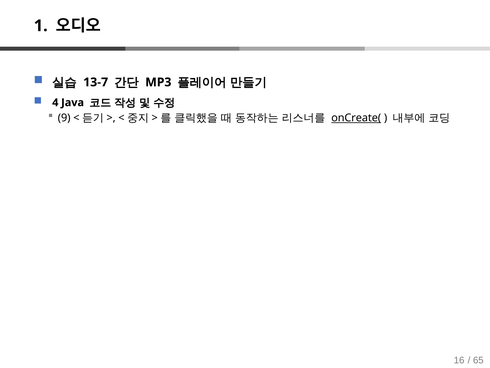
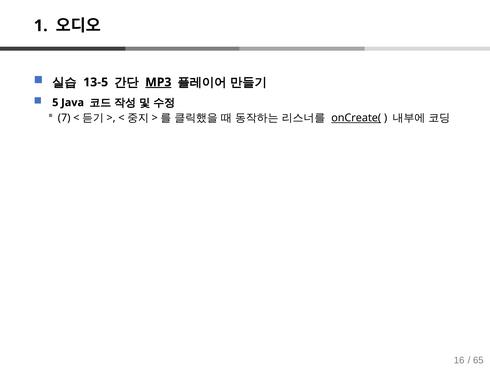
13-7: 13-7 -> 13-5
MP3 underline: none -> present
4: 4 -> 5
9: 9 -> 7
